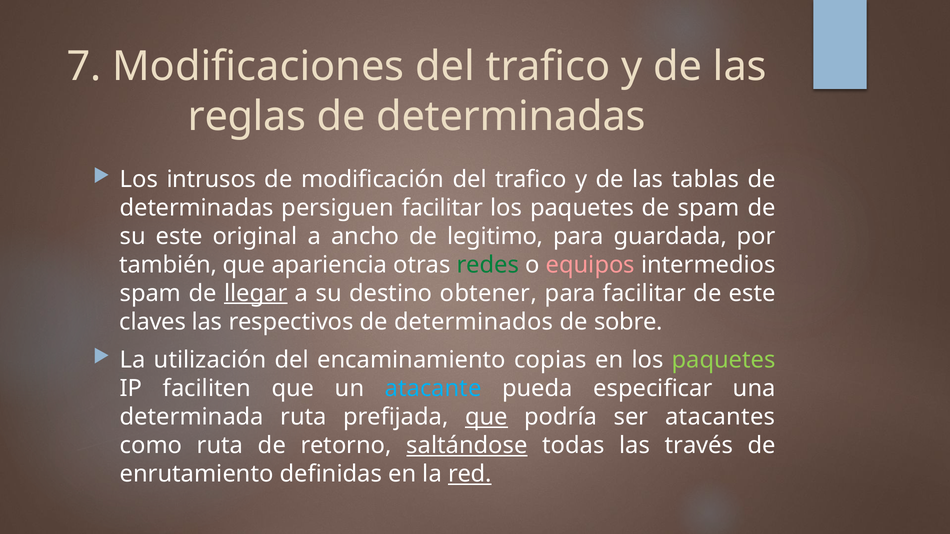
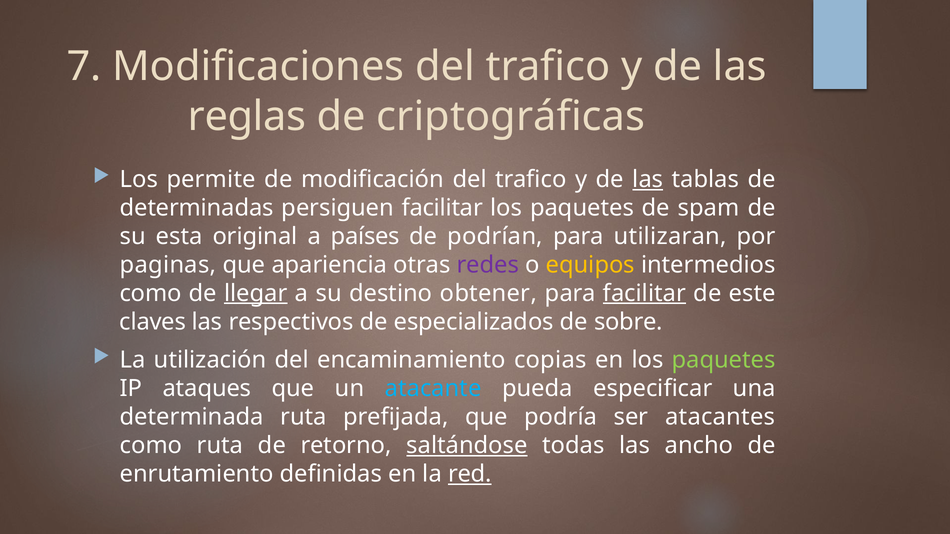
determinadas at (511, 117): determinadas -> criptográficas
intrusos: intrusos -> permite
las at (648, 179) underline: none -> present
su este: este -> esta
ancho: ancho -> países
legitimo: legitimo -> podrían
guardada: guardada -> utilizaran
también: también -> paginas
redes colour: green -> purple
equipos colour: pink -> yellow
spam at (150, 293): spam -> como
facilitar at (644, 293) underline: none -> present
determinados: determinados -> especializados
faciliten: faciliten -> ataques
que at (486, 417) underline: present -> none
través: través -> ancho
